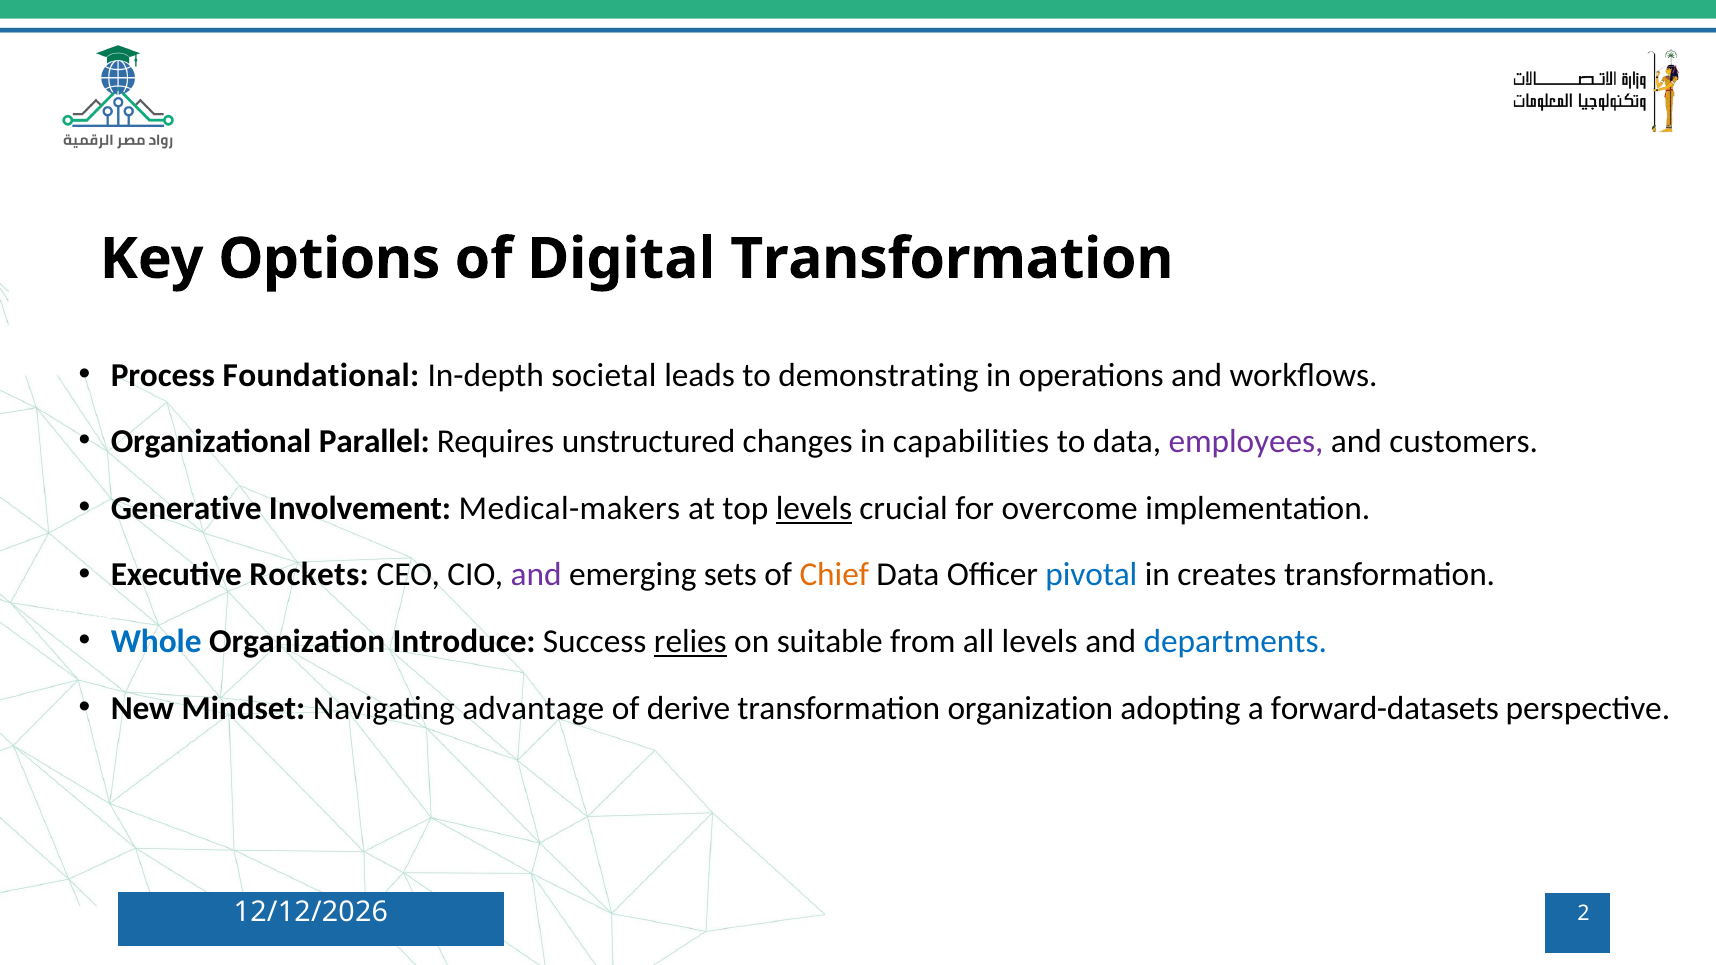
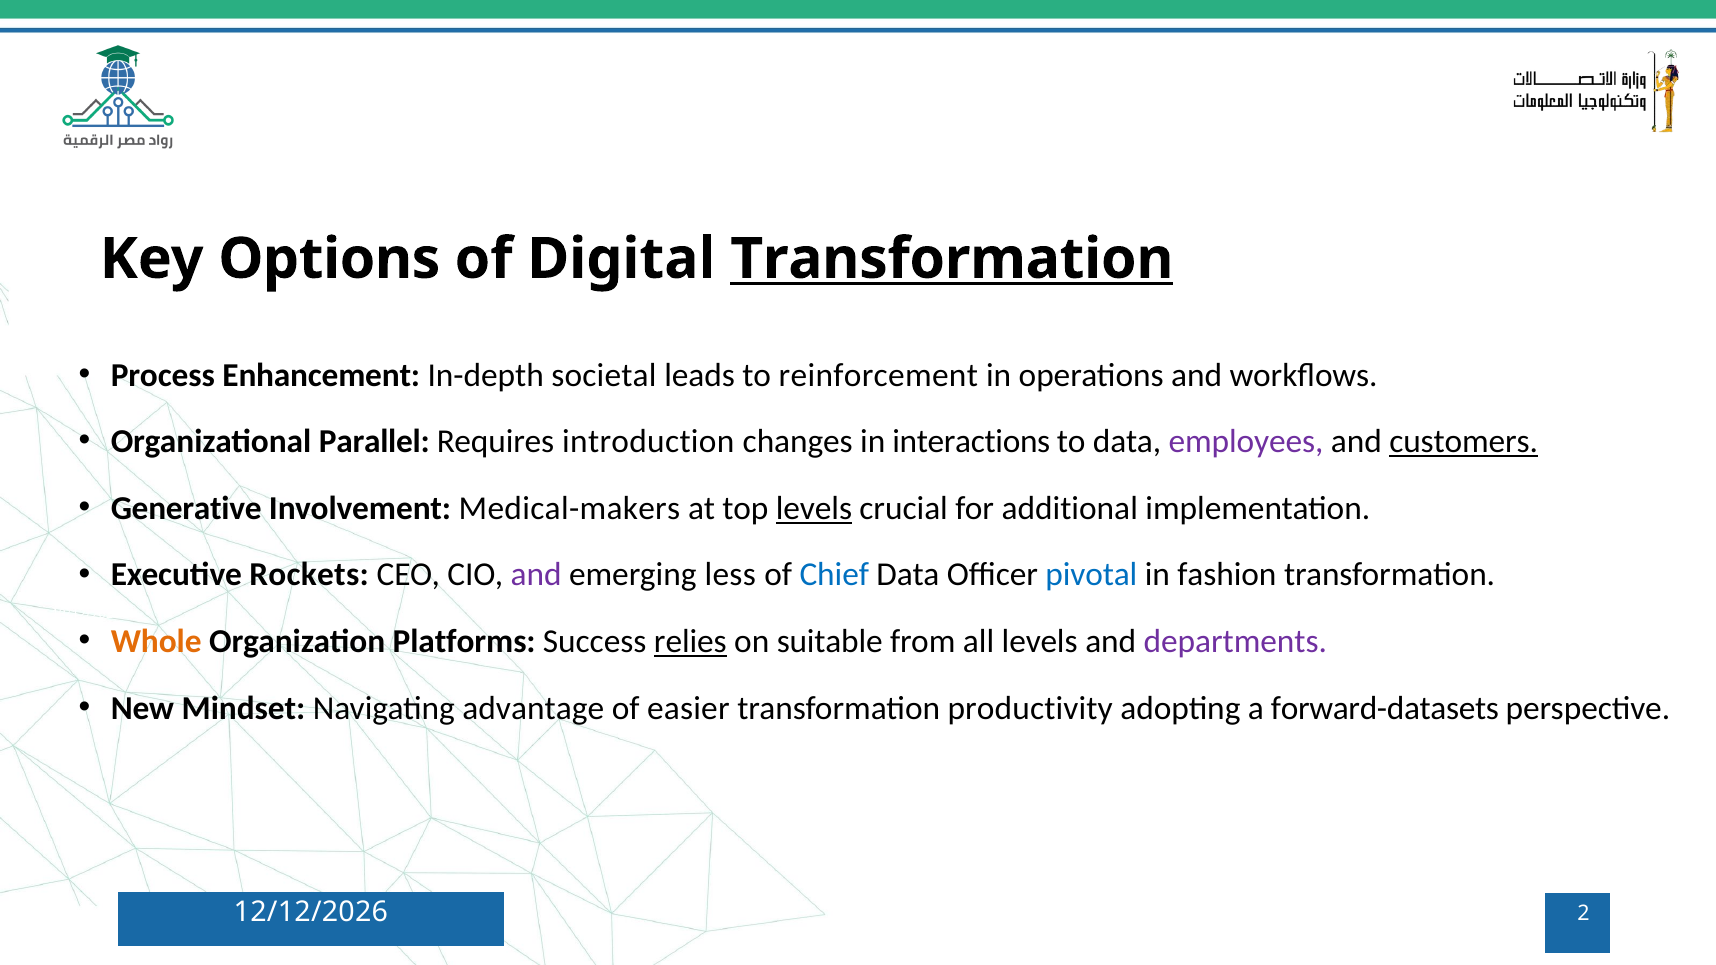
Transformation at (952, 259) underline: none -> present
Foundational: Foundational -> Enhancement
demonstrating: demonstrating -> reinforcement
unstructured: unstructured -> introduction
capabilities: capabilities -> interactions
customers underline: none -> present
overcome: overcome -> additional
sets: sets -> less
Chief colour: orange -> blue
creates: creates -> fashion
Whole colour: blue -> orange
Introduce: Introduce -> Platforms
departments colour: blue -> purple
derive: derive -> easier
transformation organization: organization -> productivity
